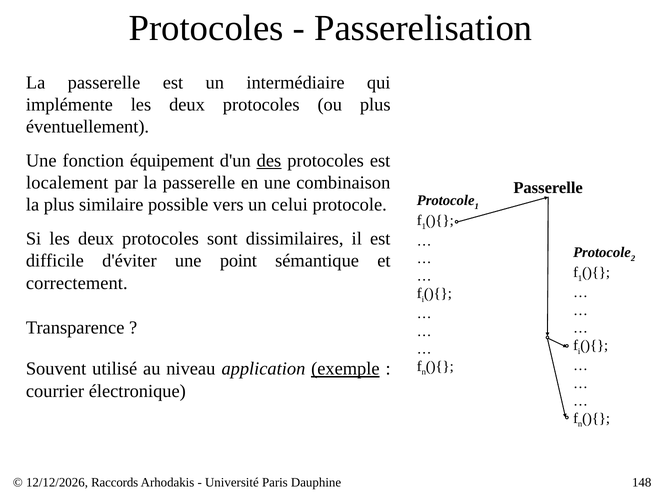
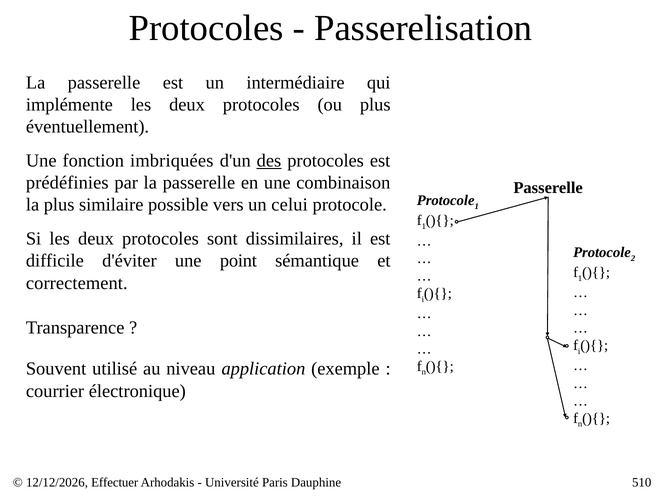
équipement: équipement -> imbriquées
localement: localement -> prédéfinies
exemple underline: present -> none
Raccords: Raccords -> Effectuer
148: 148 -> 510
